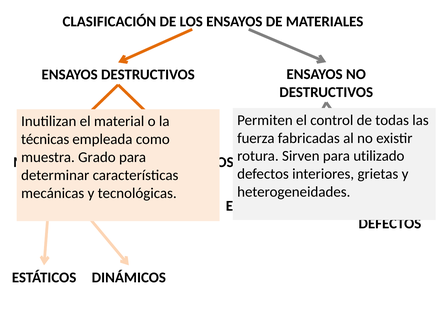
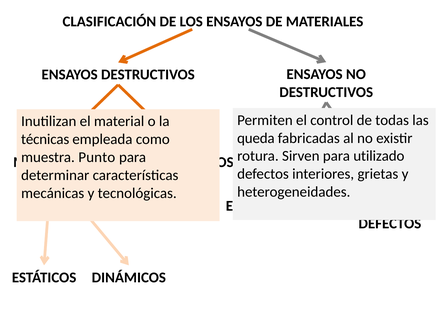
fuerza: fuerza -> queda
Grado: Grado -> Punto
